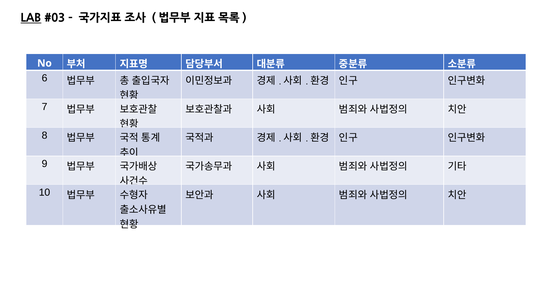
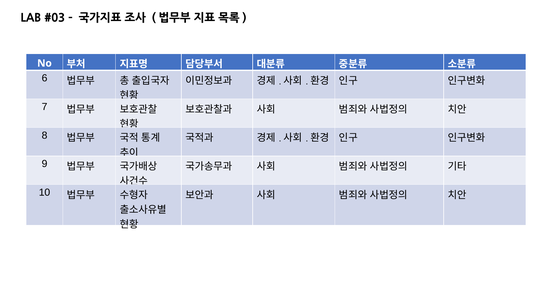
LAB underline: present -> none
